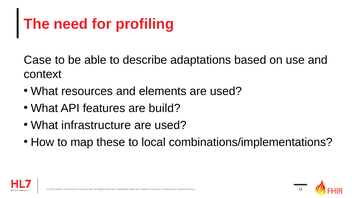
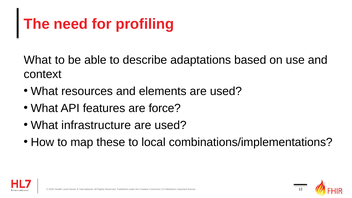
Case at (38, 60): Case -> What
build: build -> force
